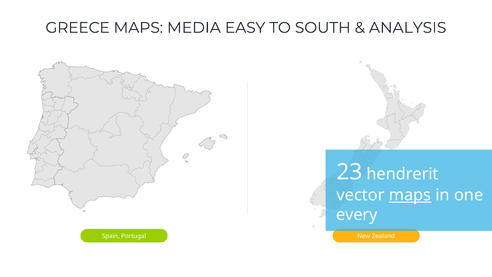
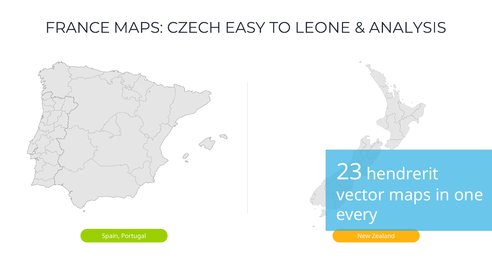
GREECE: GREECE -> FRANCE
MEDIA: MEDIA -> CZECH
SOUTH: SOUTH -> LEONE
maps at (410, 195) underline: present -> none
